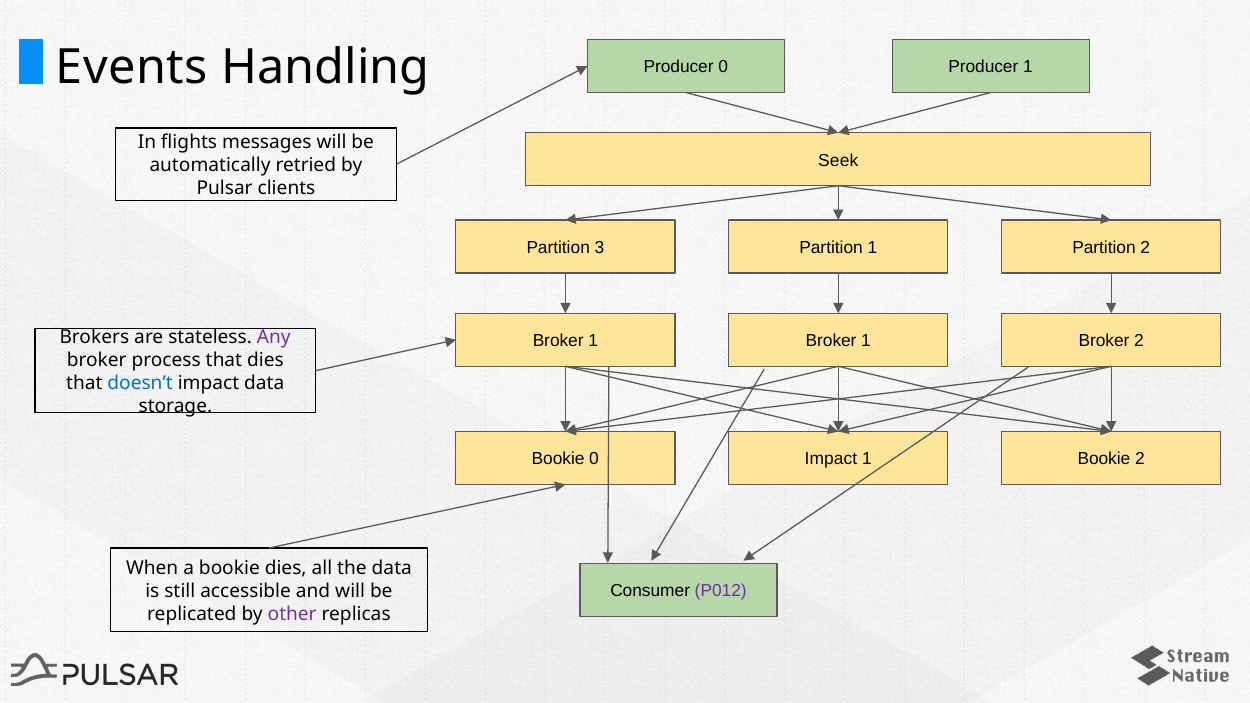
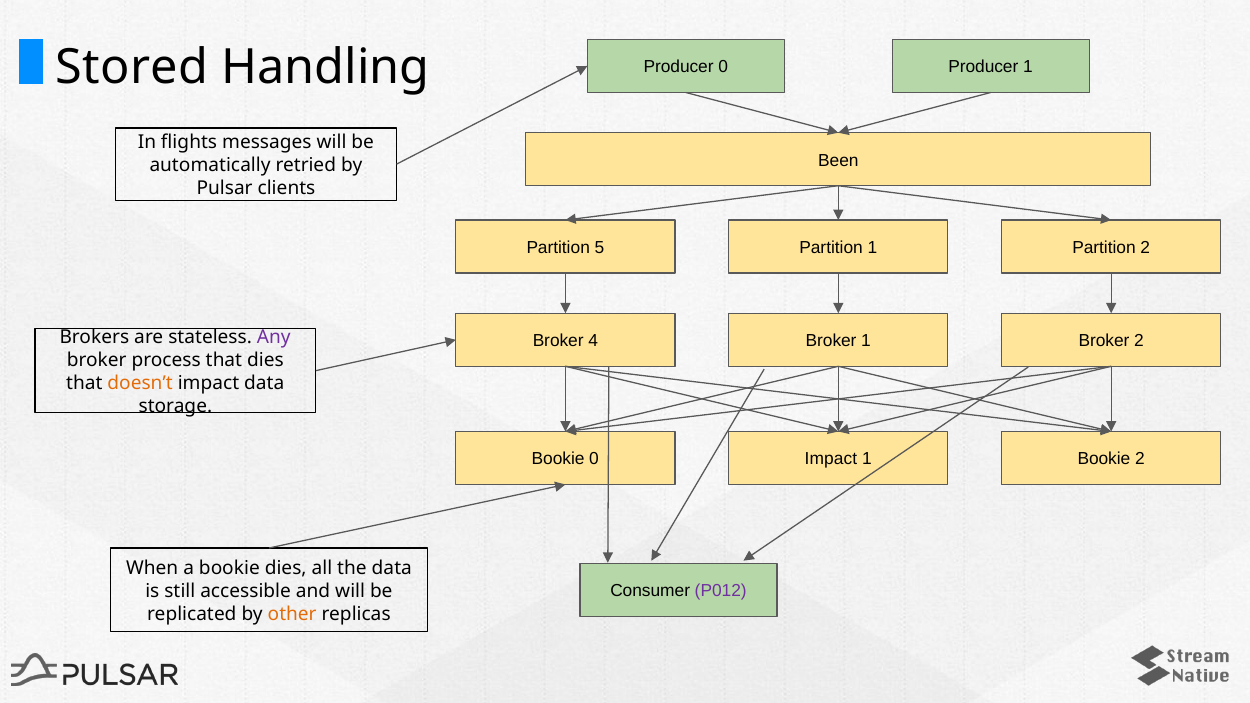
Events: Events -> Stored
Seek: Seek -> Been
3: 3 -> 5
1 at (593, 341): 1 -> 4
doesn’t colour: blue -> orange
other colour: purple -> orange
